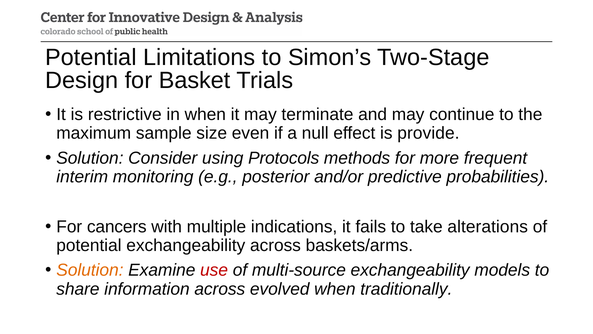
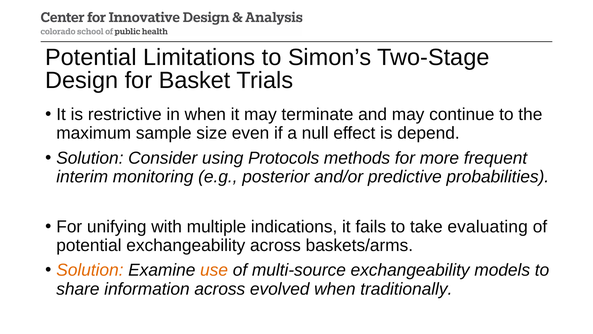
provide: provide -> depend
cancers: cancers -> unifying
alterations: alterations -> evaluating
use colour: red -> orange
